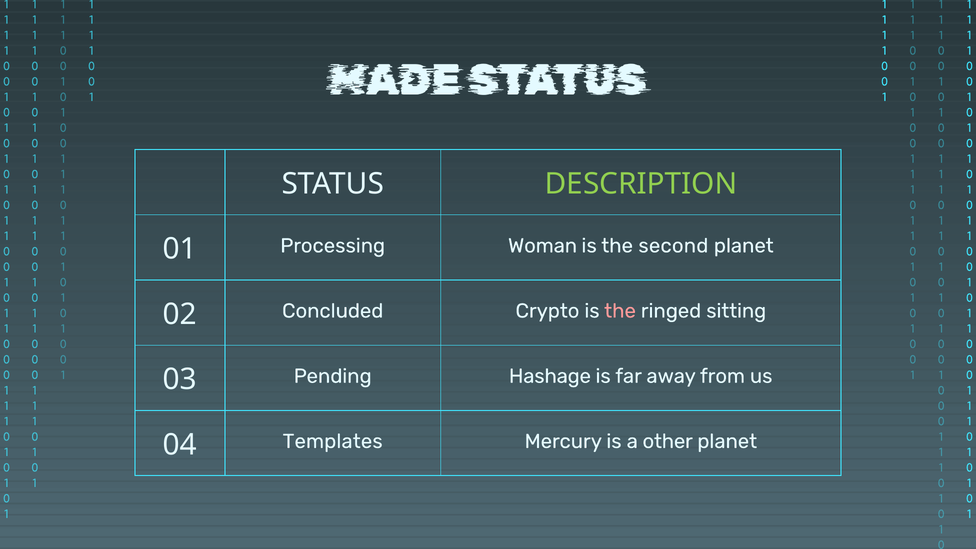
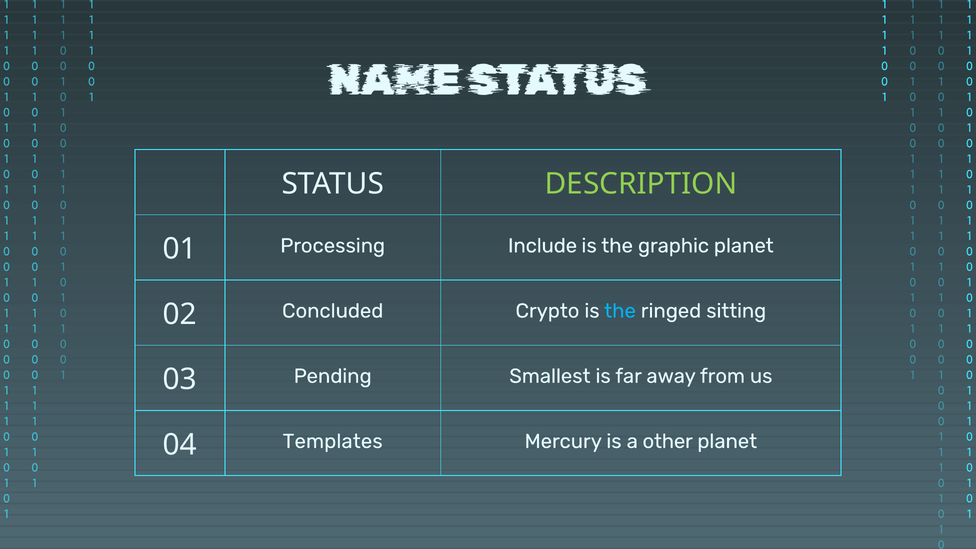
MADE: MADE -> NAME
Woman: Woman -> Include
second: second -> graphic
the at (620, 311) colour: pink -> light blue
Hashage: Hashage -> Smallest
